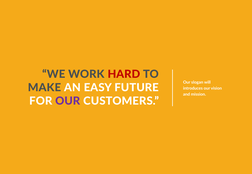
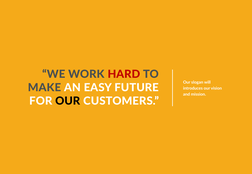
OUR at (68, 101) colour: purple -> black
